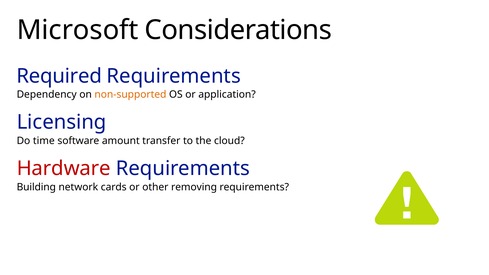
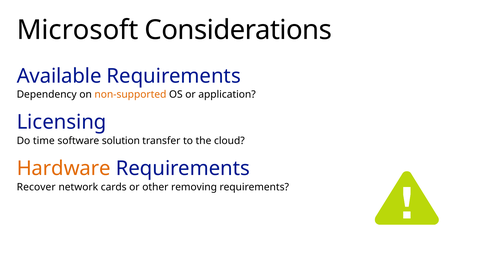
Required: Required -> Available
amount: amount -> solution
Hardware colour: red -> orange
Building: Building -> Recover
